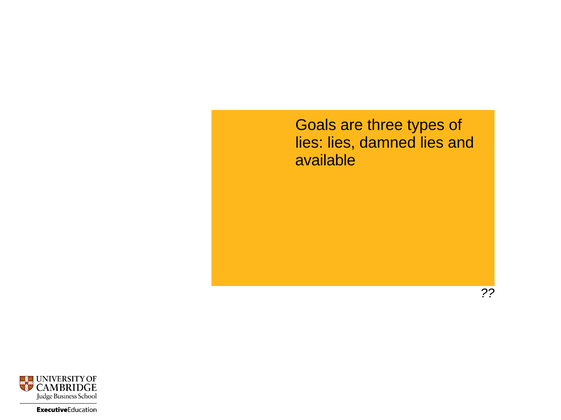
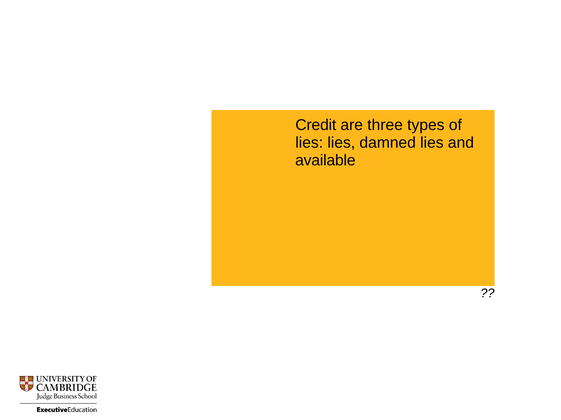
Goals: Goals -> Credit
